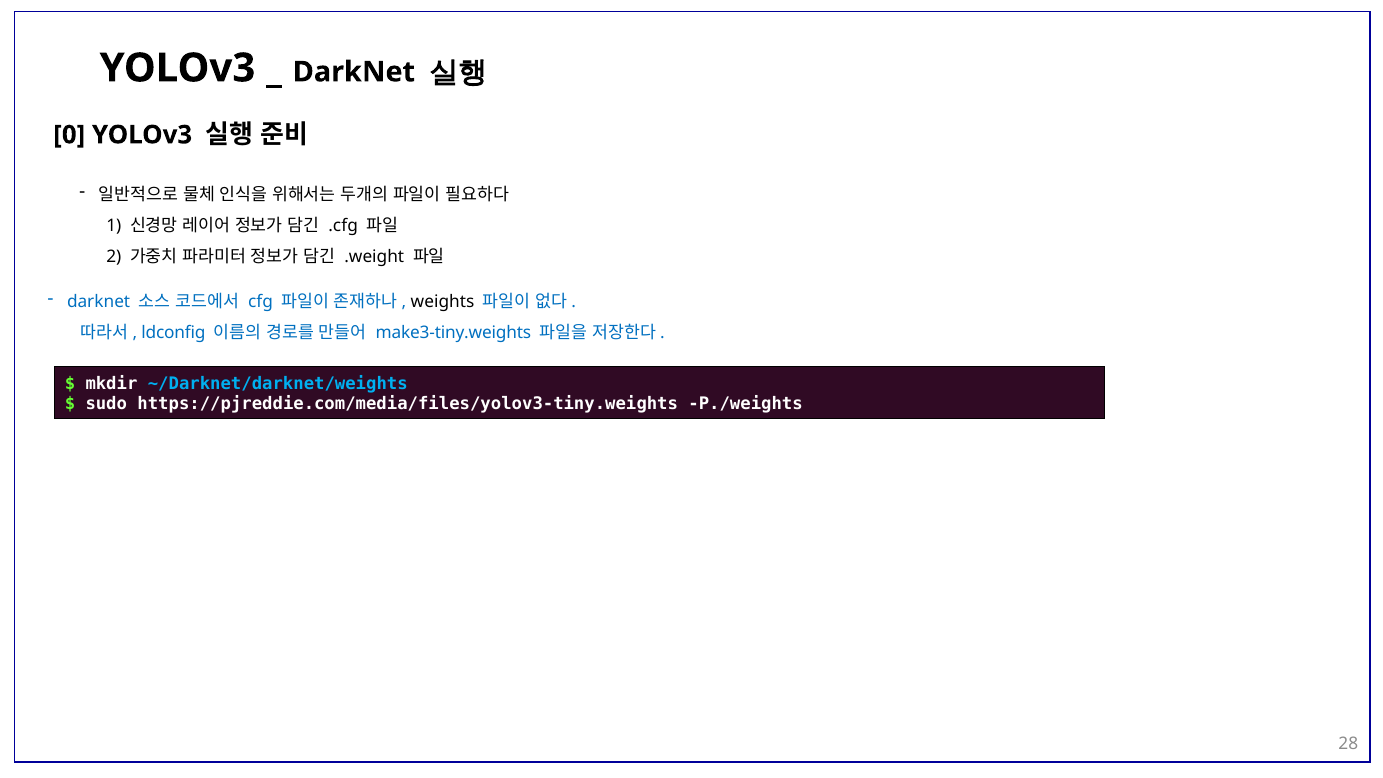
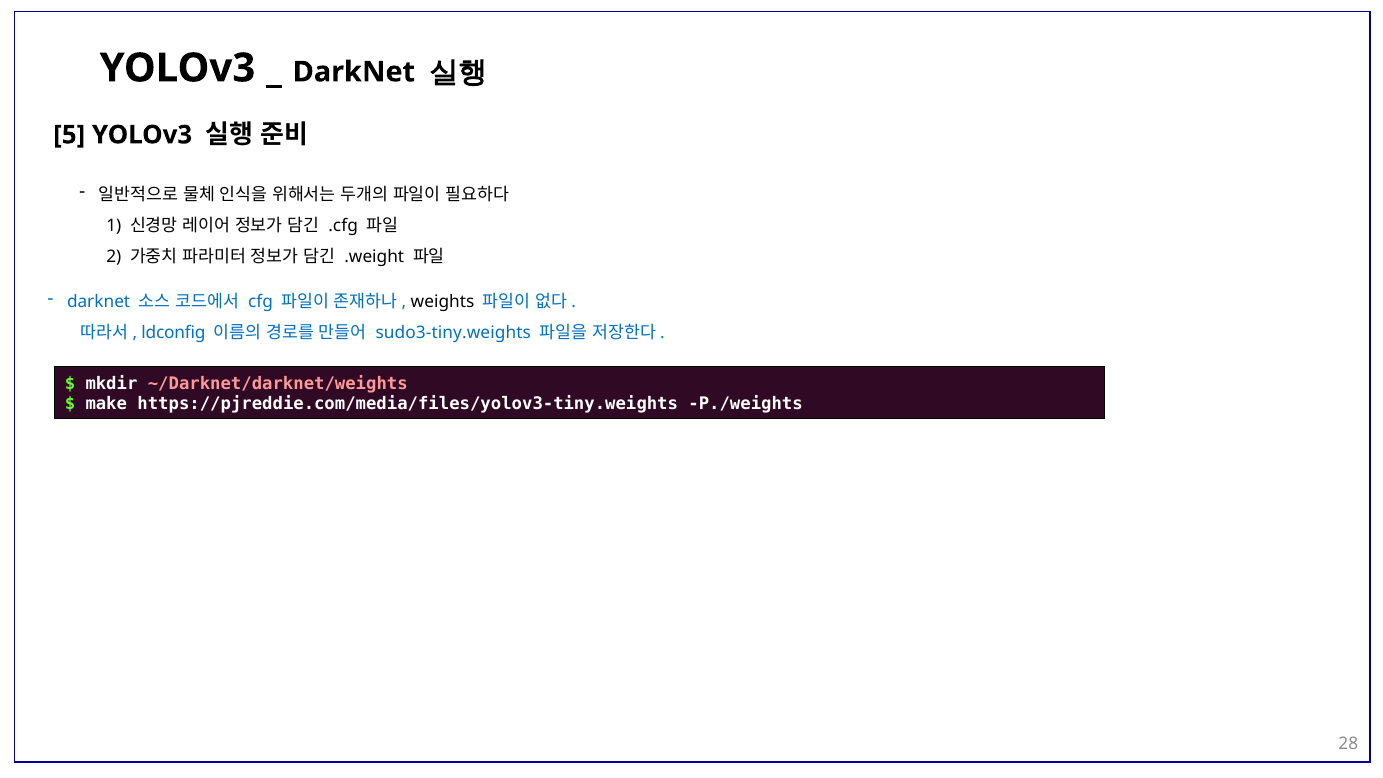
0: 0 -> 5
make3-tiny.weights: make3-tiny.weights -> sudo3-tiny.weights
~/Darknet/darknet/weights colour: light blue -> pink
sudo: sudo -> make
